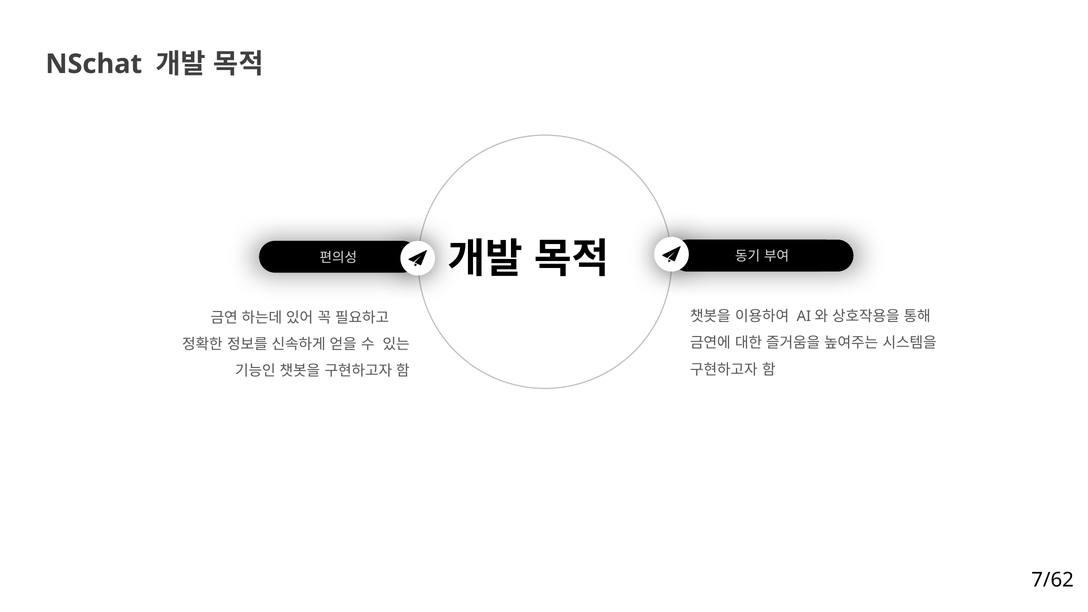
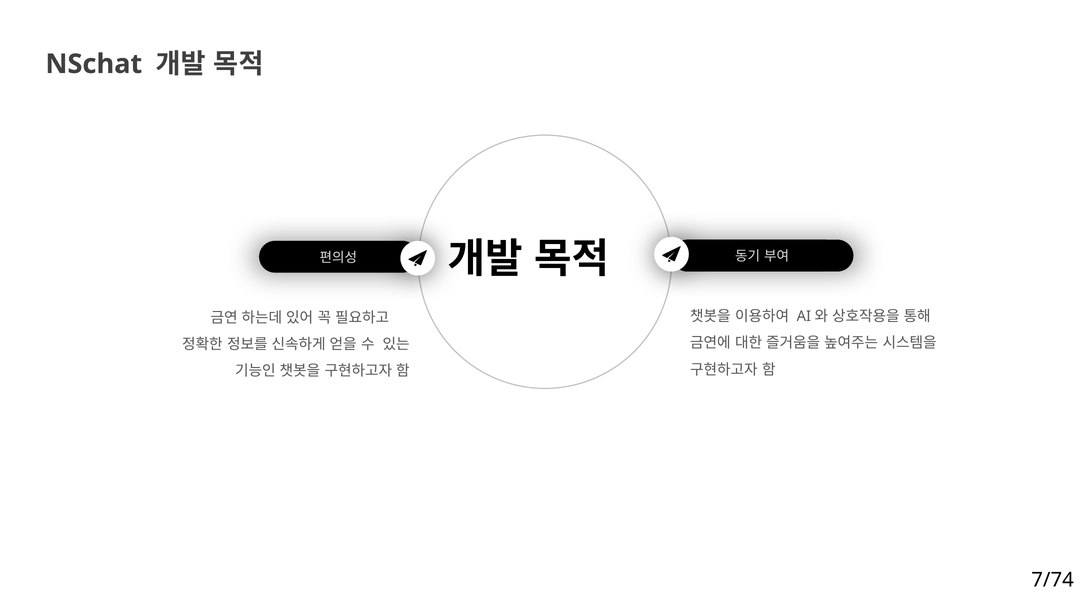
7/62: 7/62 -> 7/74
